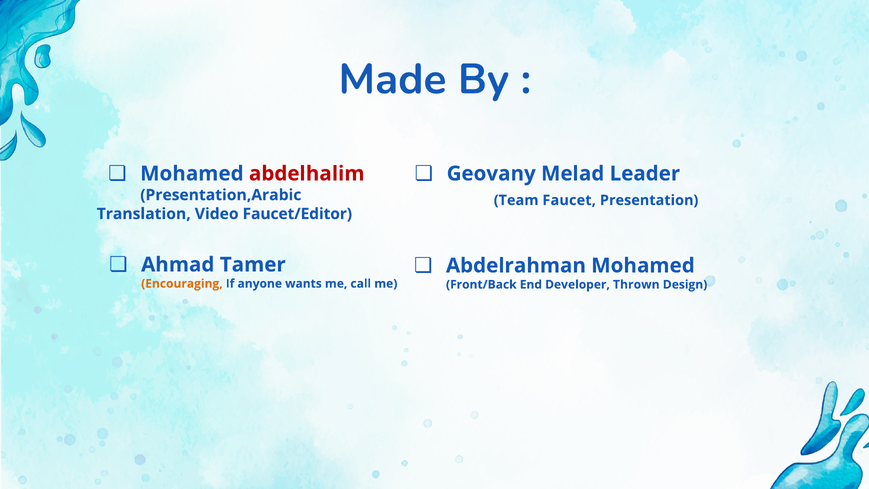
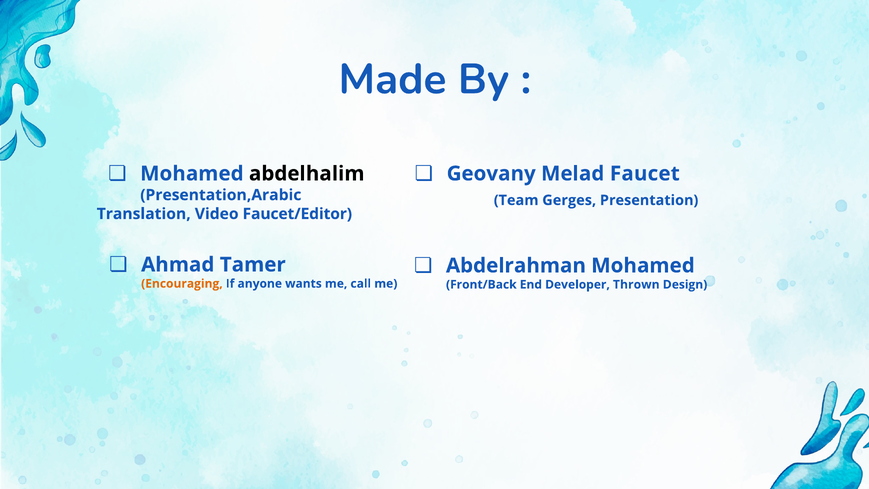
abdelhalim colour: red -> black
Leader: Leader -> Faucet
Faucet: Faucet -> Gerges
